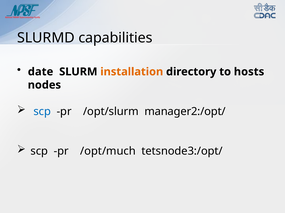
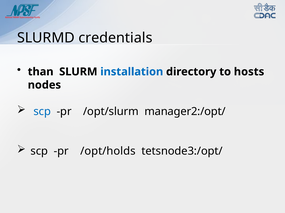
capabilities: capabilities -> credentials
date: date -> than
installation colour: orange -> blue
/opt/much: /opt/much -> /opt/holds
